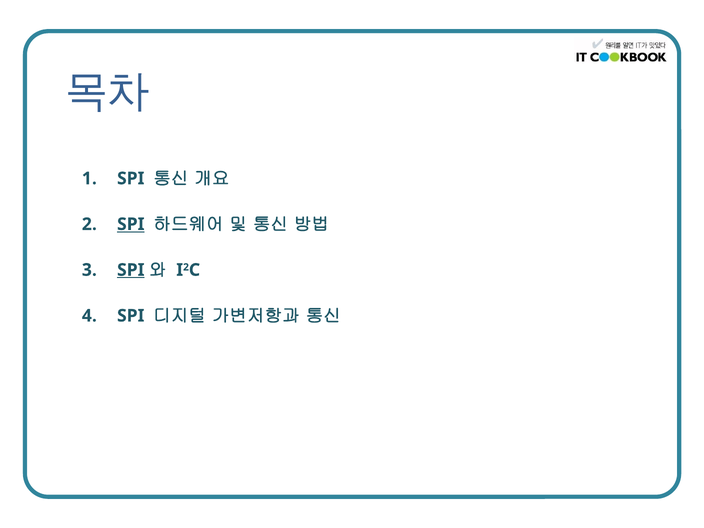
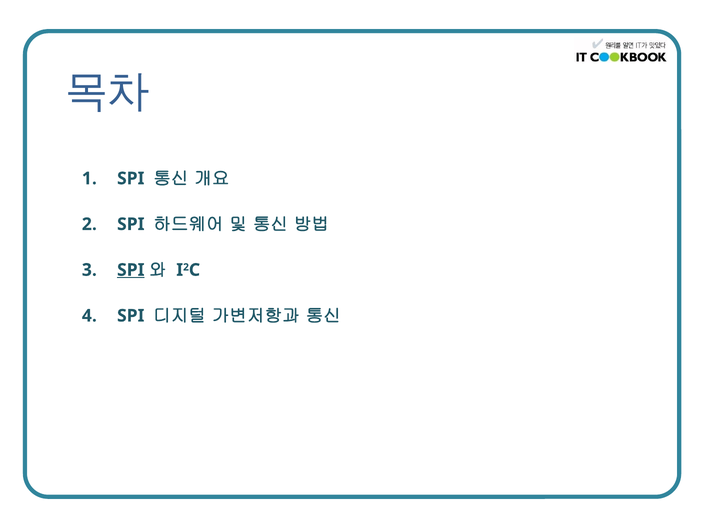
SPI at (131, 224) underline: present -> none
